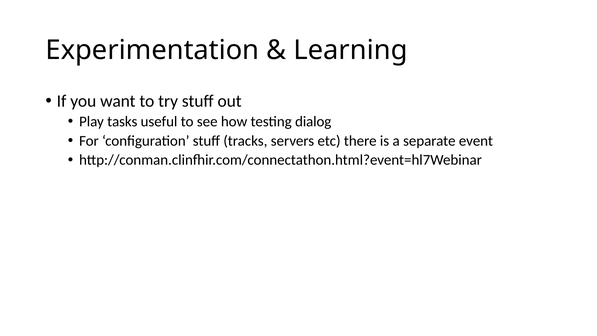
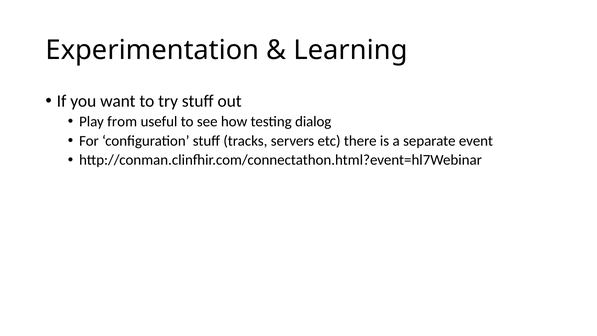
tasks: tasks -> from
